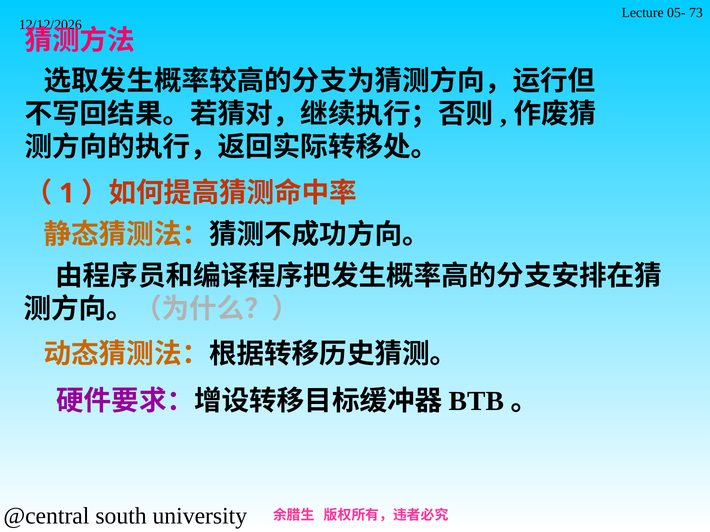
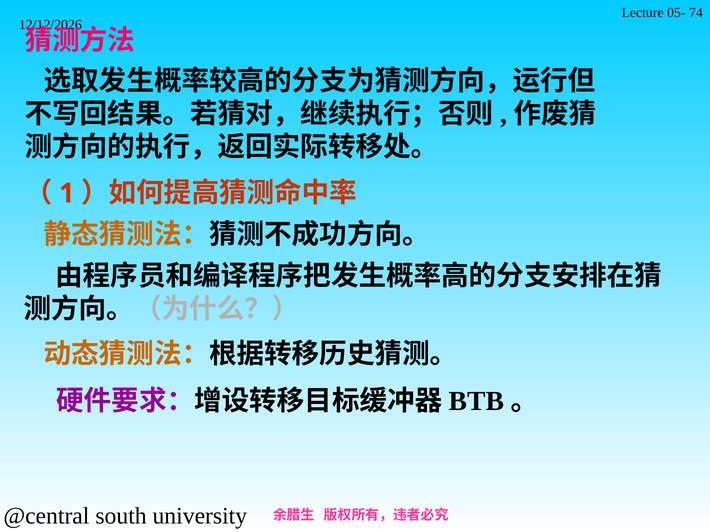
73: 73 -> 74
